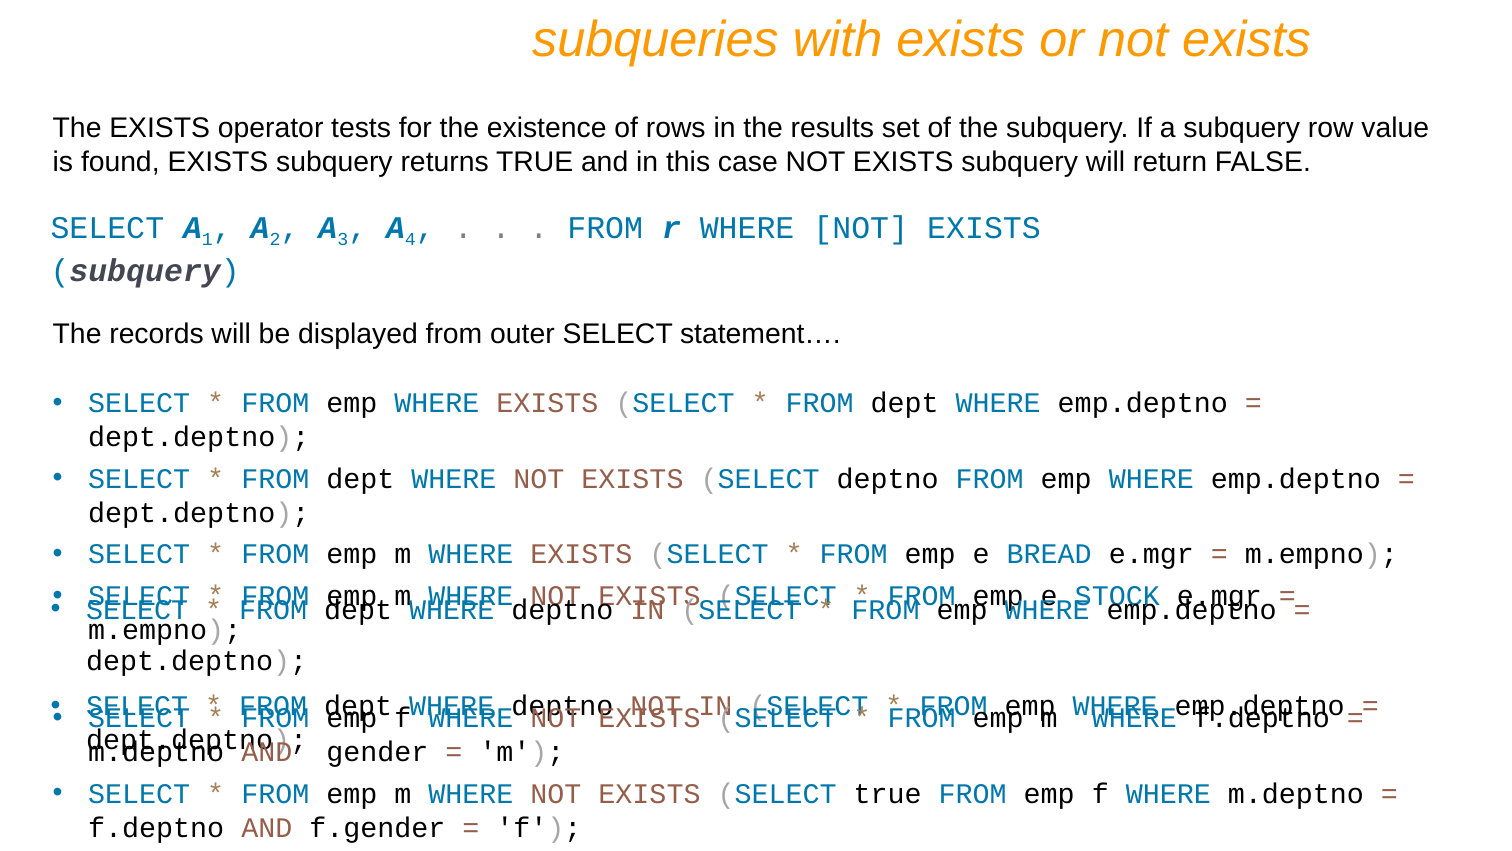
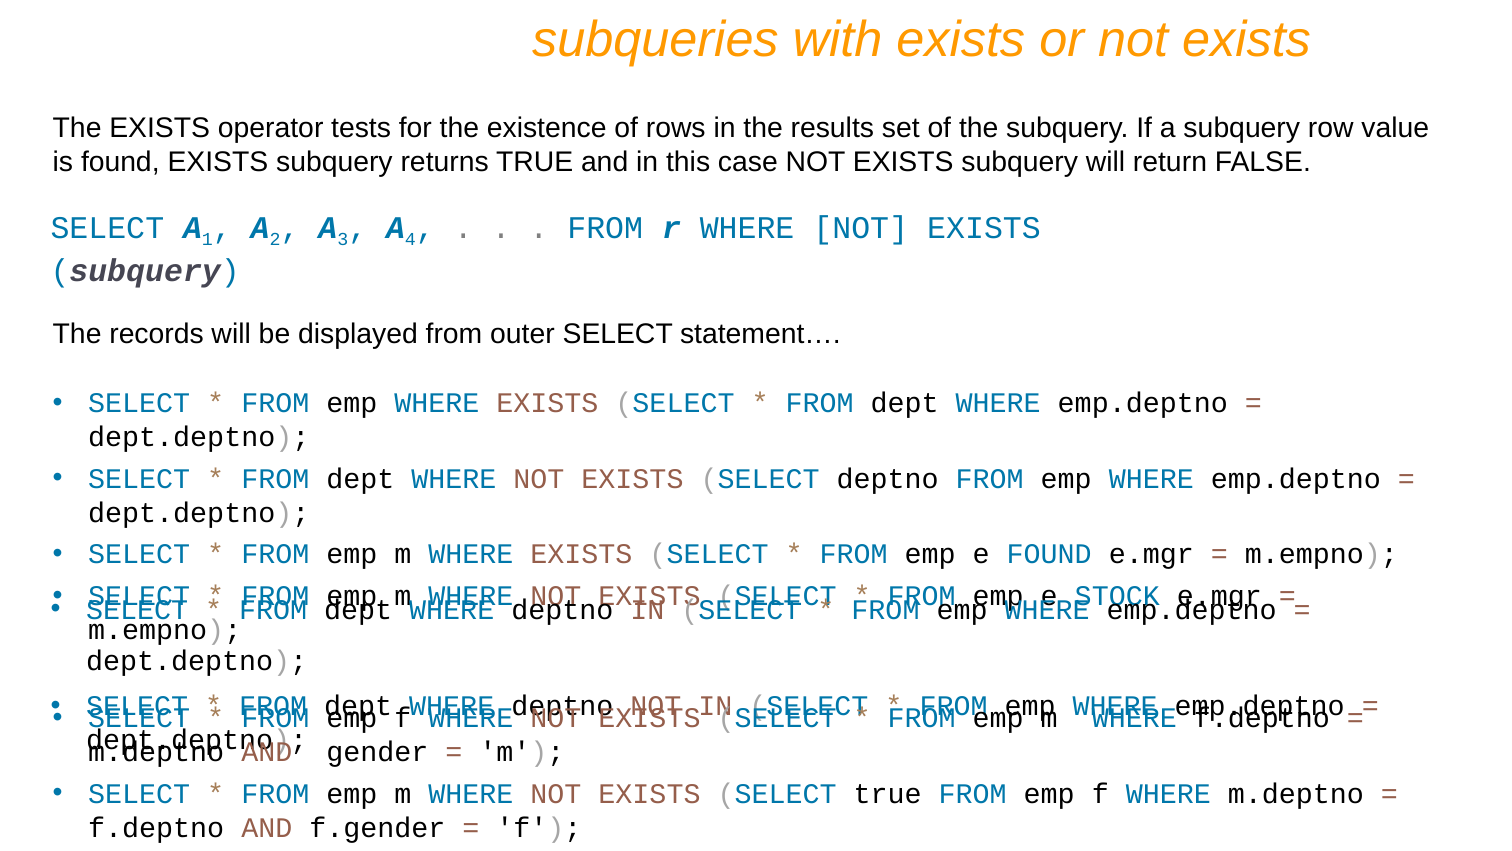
e BREAD: BREAD -> FOUND
